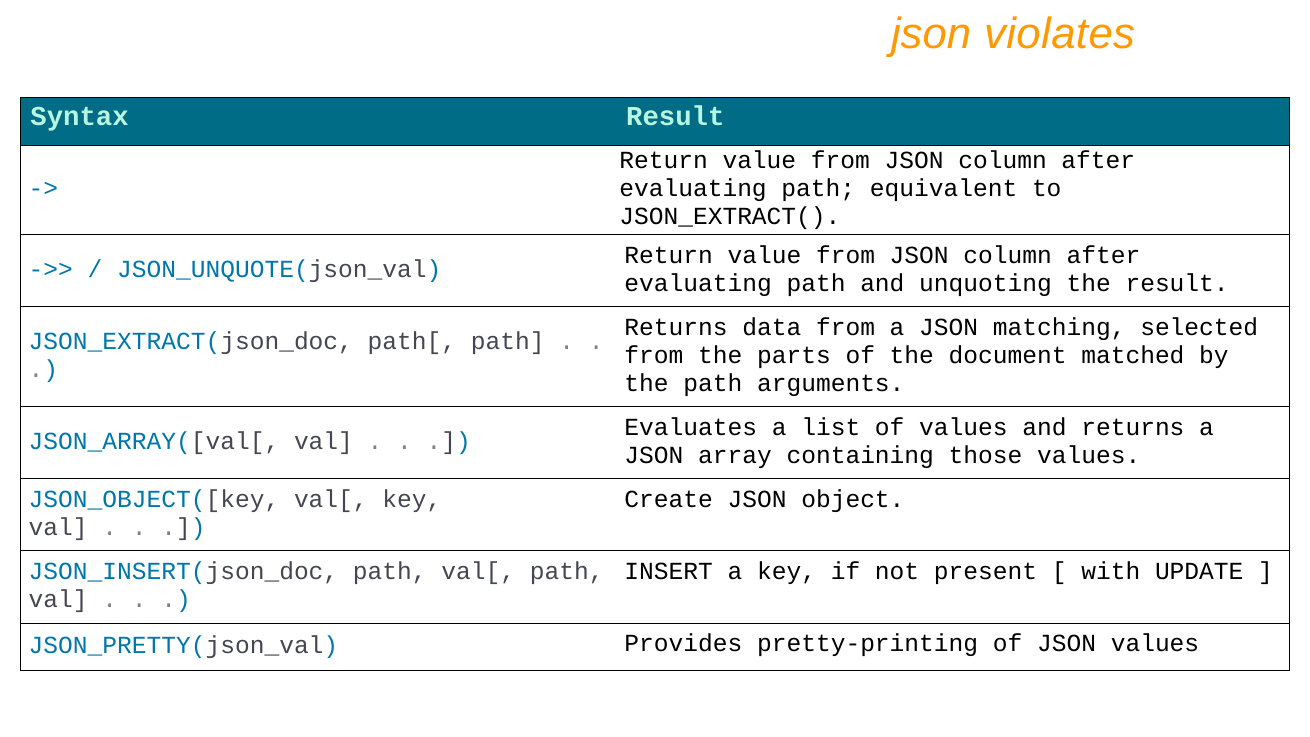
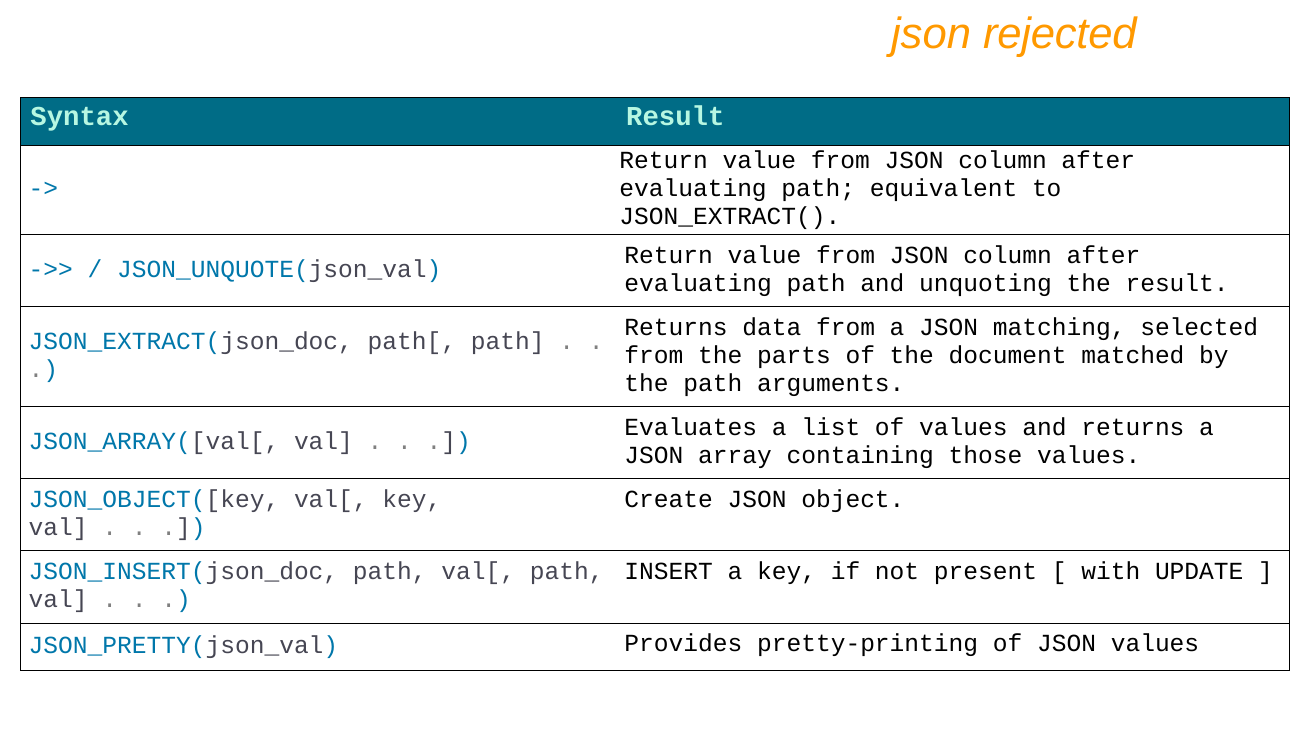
violates: violates -> rejected
